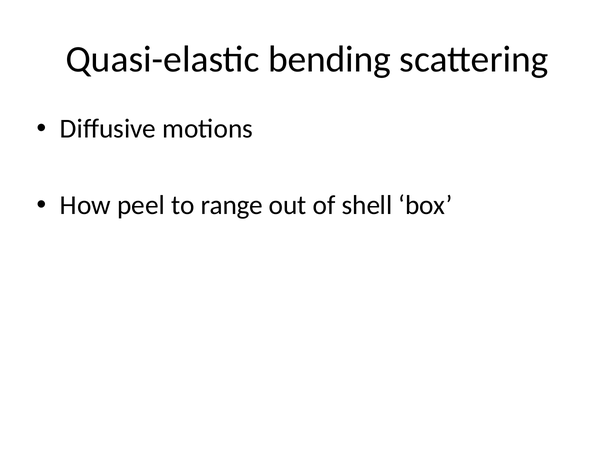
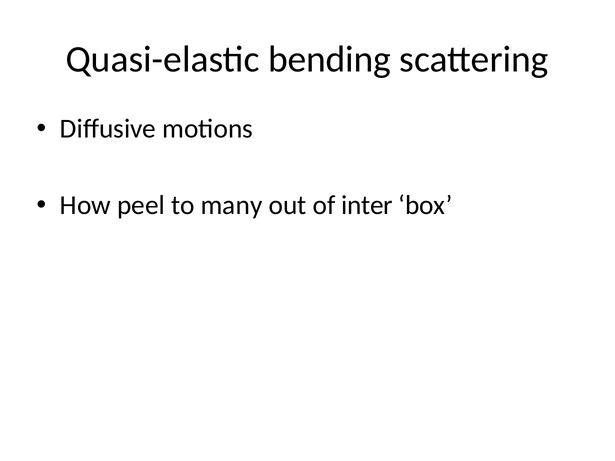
range: range -> many
shell: shell -> inter
